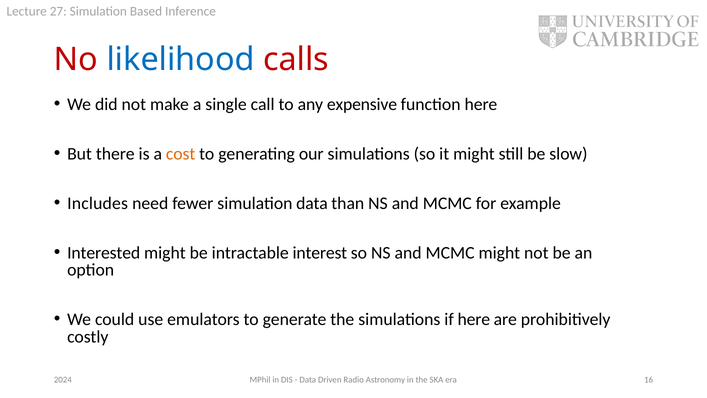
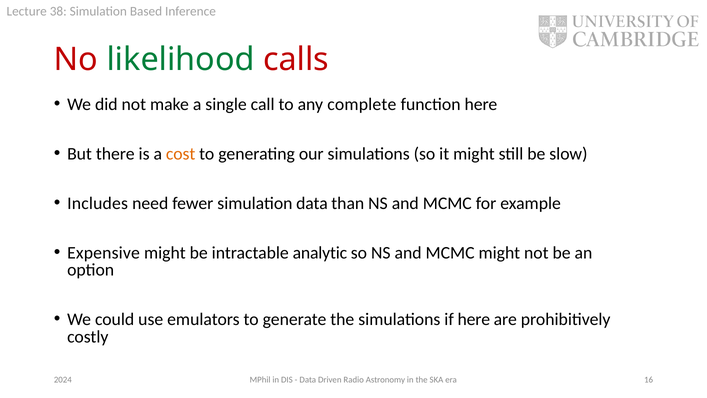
27: 27 -> 38
likelihood colour: blue -> green
expensive: expensive -> complete
Interested: Interested -> Expensive
interest: interest -> analytic
